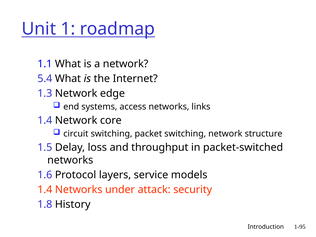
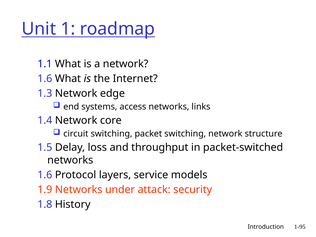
5.4 at (45, 79): 5.4 -> 1.6
1.4 at (45, 190): 1.4 -> 1.9
